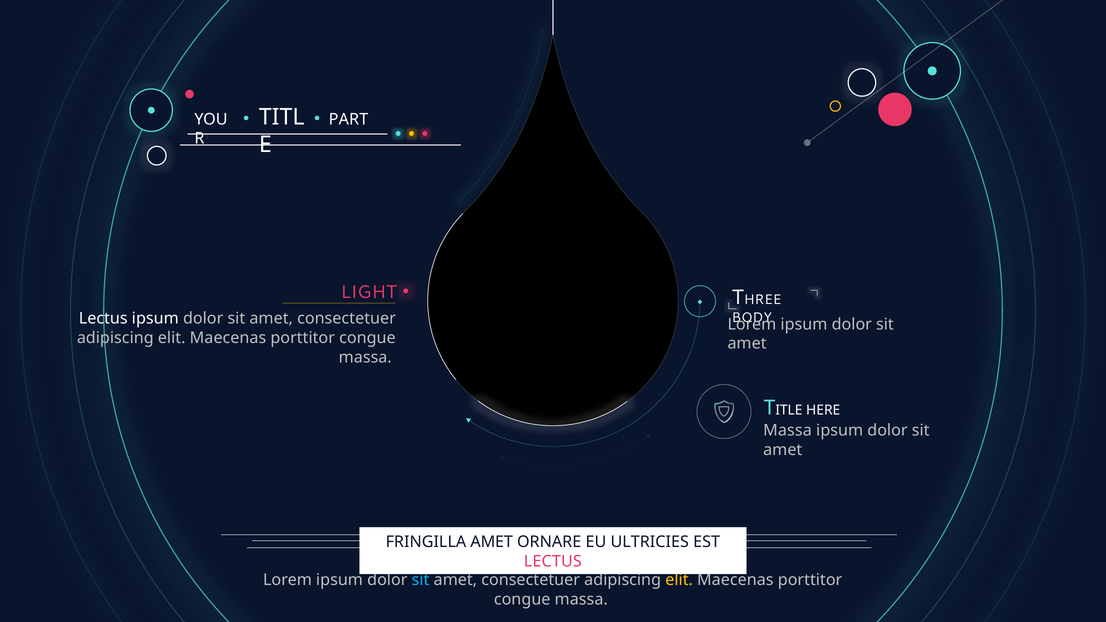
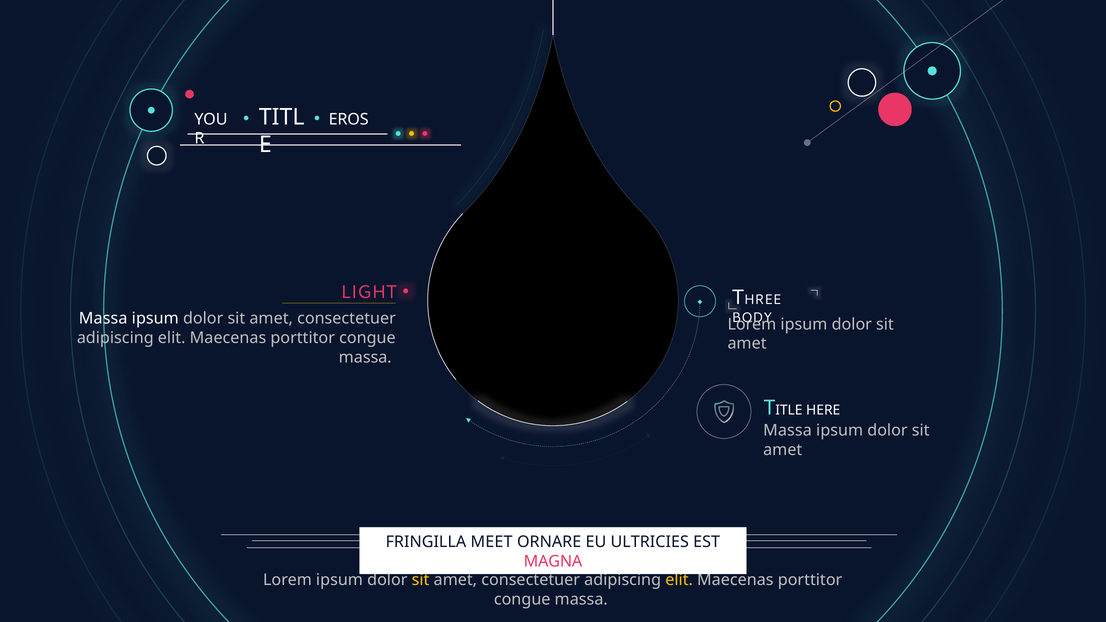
PART: PART -> EROS
Lectus at (103, 319): Lectus -> Massa
FRINGILLA AMET: AMET -> MEET
LECTUS at (553, 562): LECTUS -> MAGNA
sit at (421, 580) colour: light blue -> yellow
